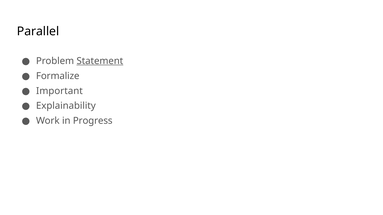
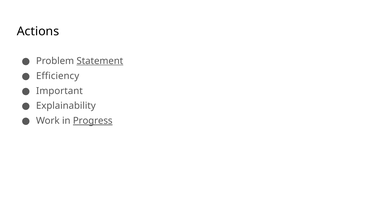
Parallel: Parallel -> Actions
Formalize: Formalize -> Efficiency
Progress underline: none -> present
